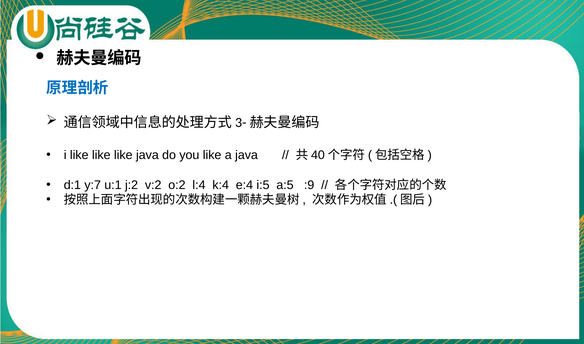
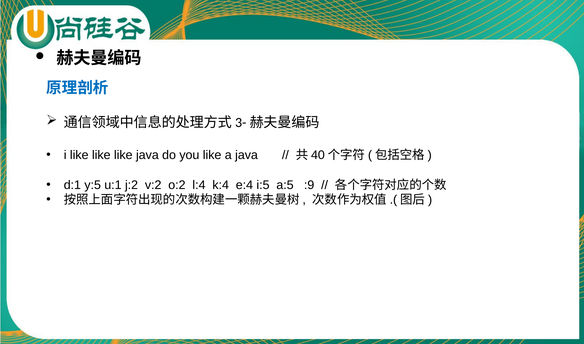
y:7: y:7 -> y:5
